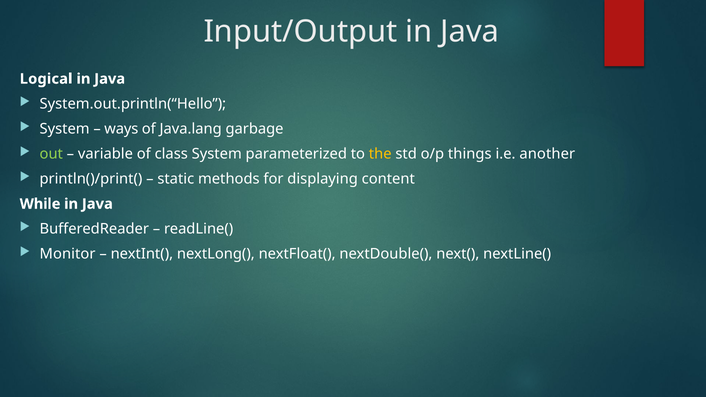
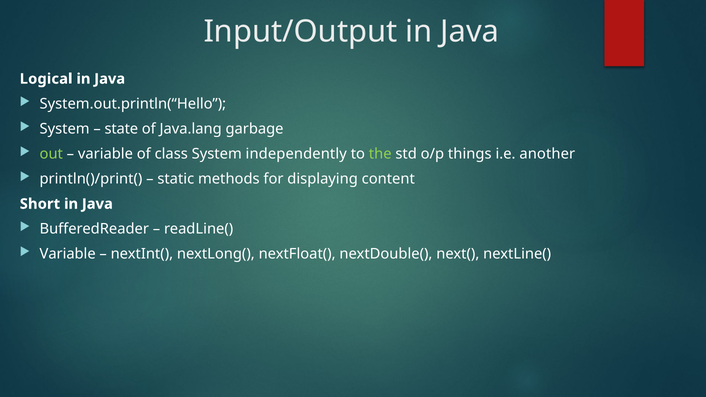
ways: ways -> state
parameterized: parameterized -> independently
the colour: yellow -> light green
While: While -> Short
Monitor at (68, 254): Monitor -> Variable
